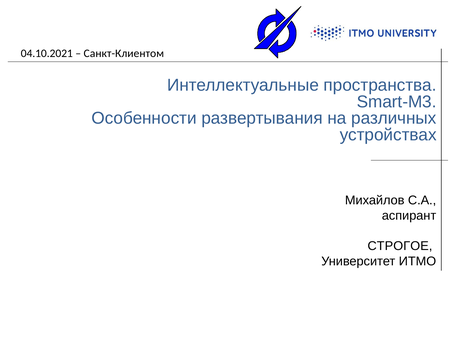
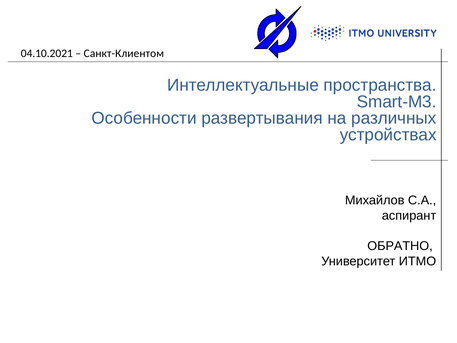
СТРОГОЕ: СТРОГОЕ -> ОБРАТНО
